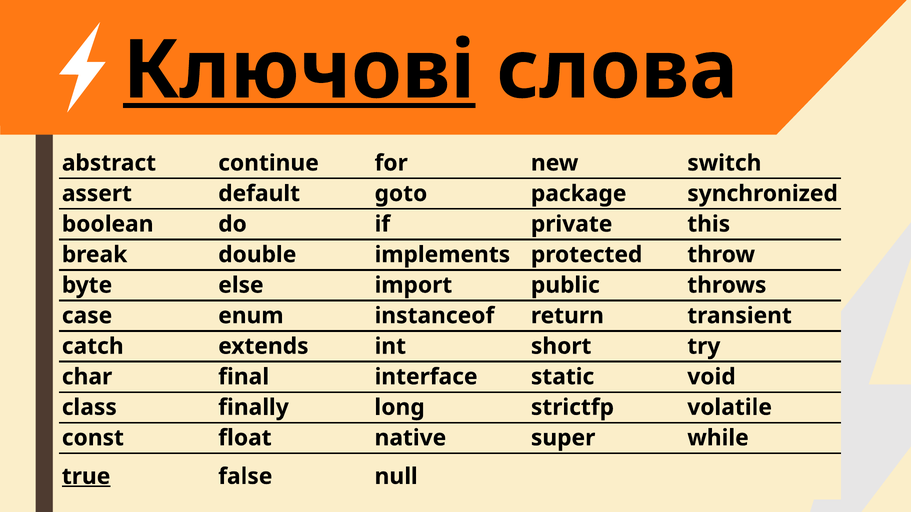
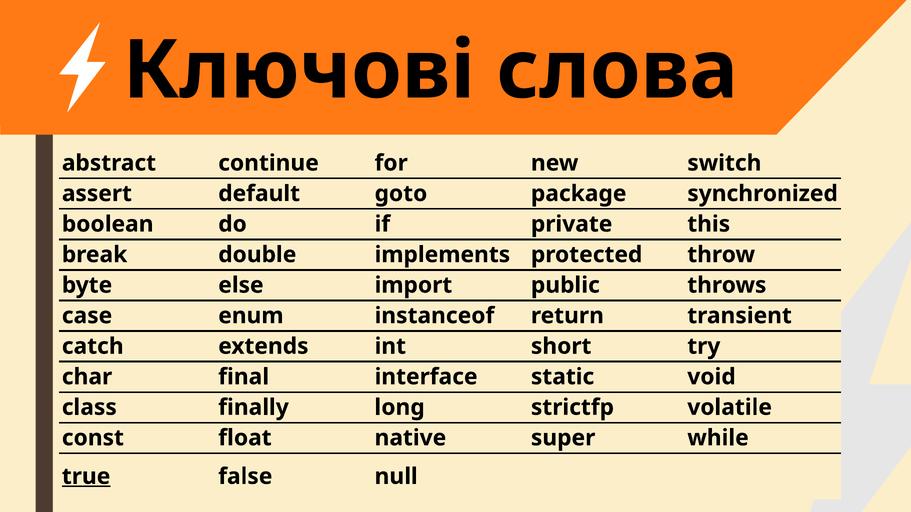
Ключові underline: present -> none
